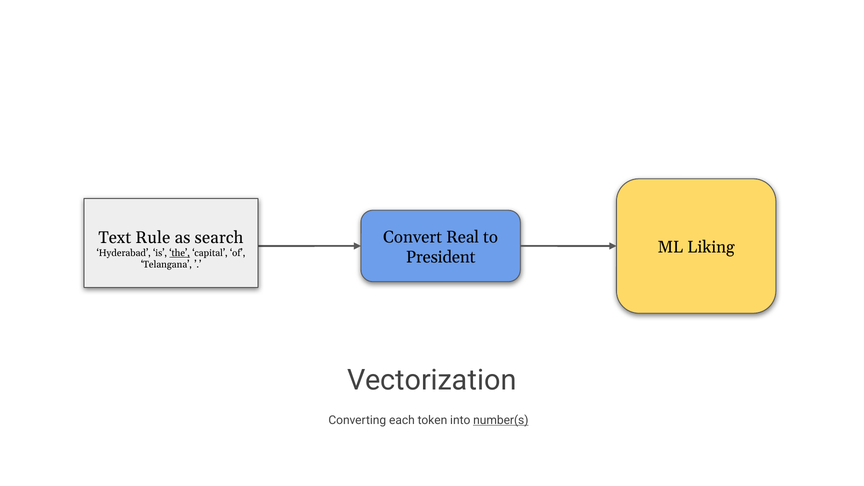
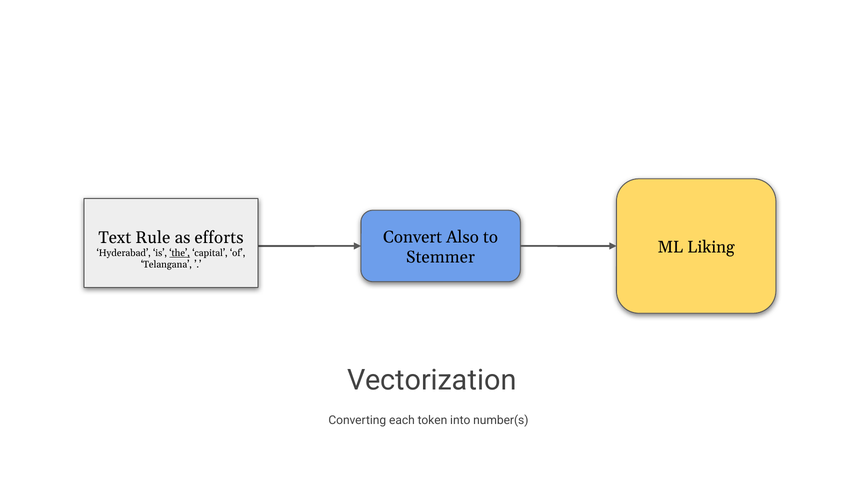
Real: Real -> Also
search: search -> efforts
President: President -> Stemmer
number(s underline: present -> none
